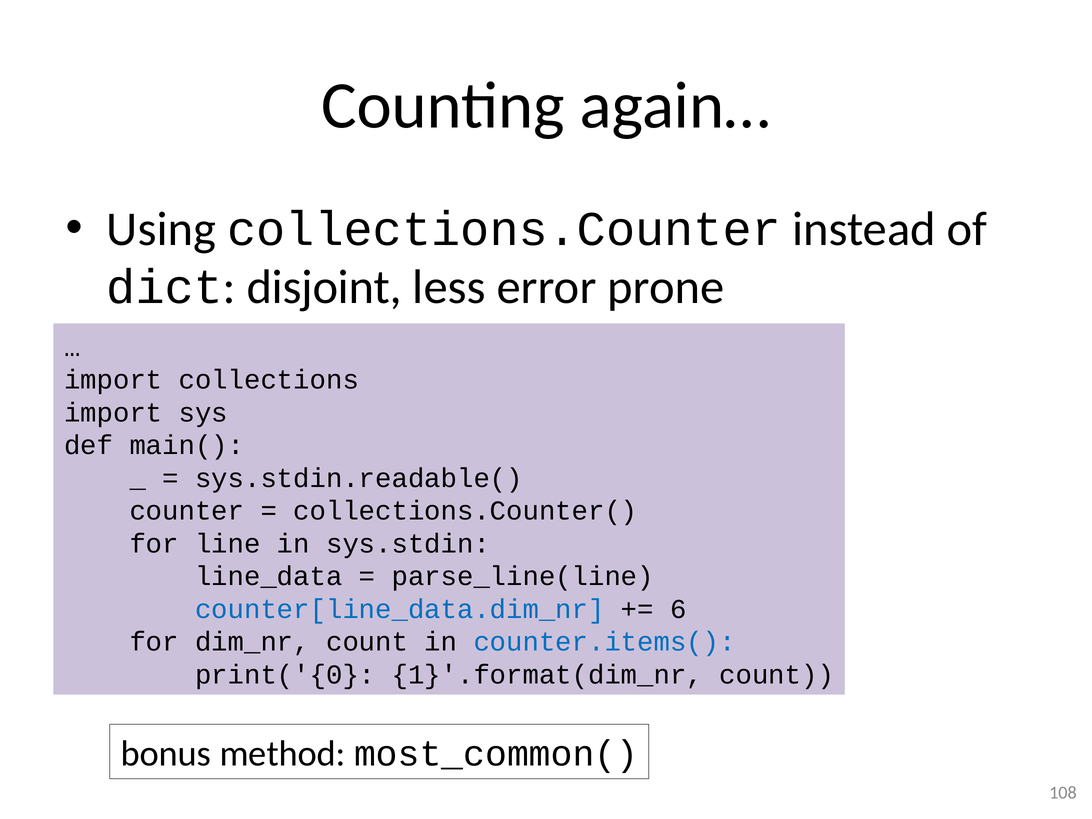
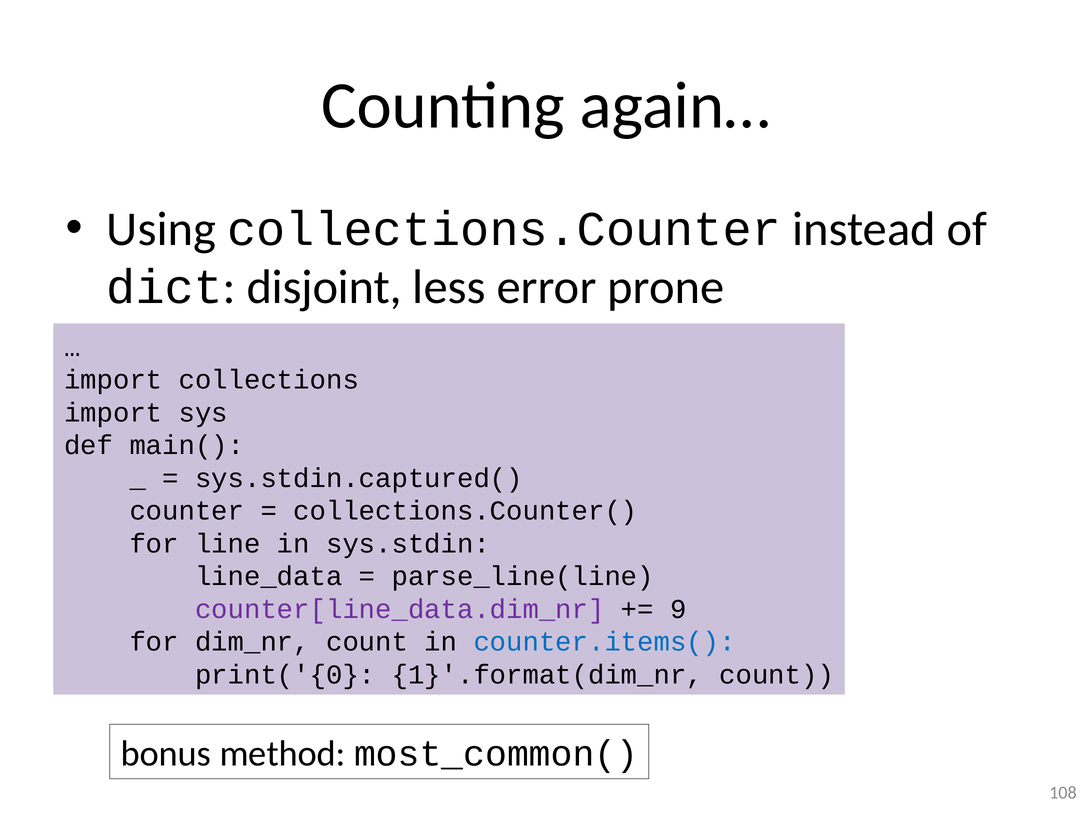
sys.stdin.readable(: sys.stdin.readable( -> sys.stdin.captured(
counter[line_data.dim_nr colour: blue -> purple
6: 6 -> 9
